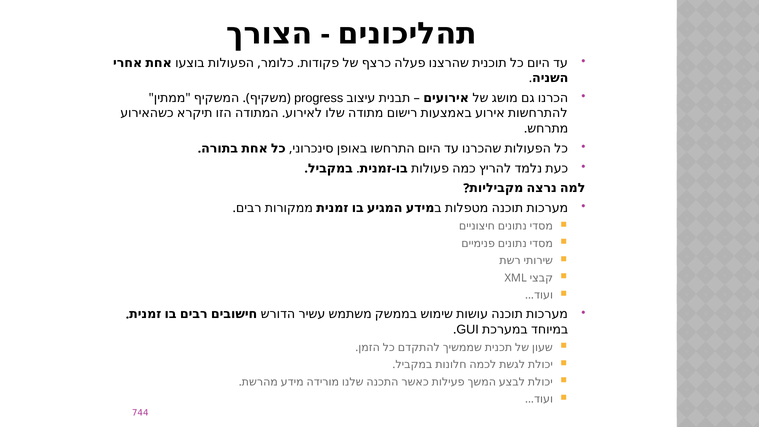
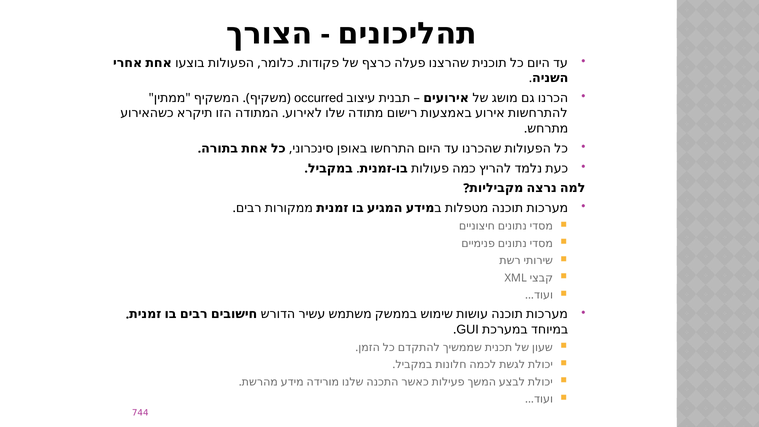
progress: progress -> occurred
